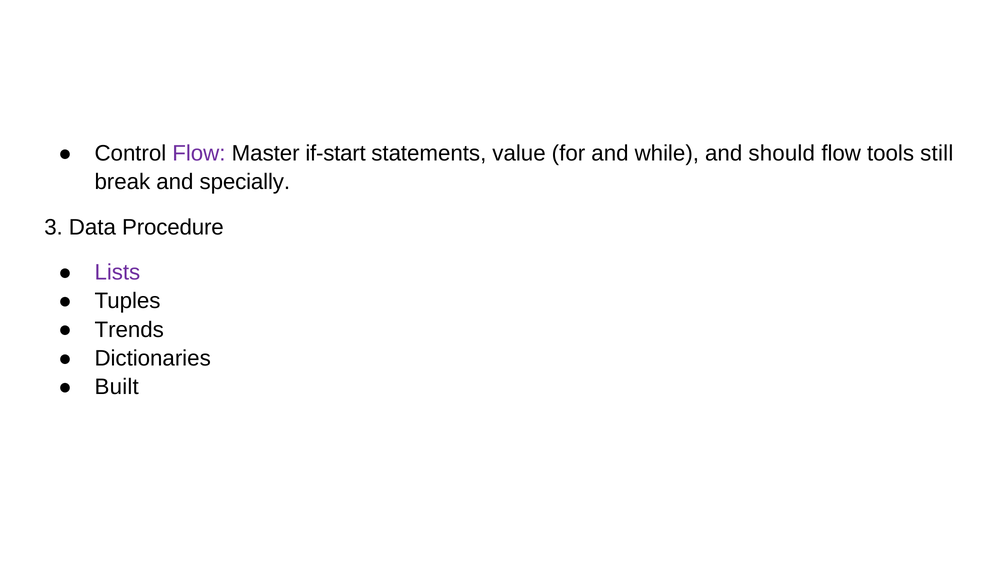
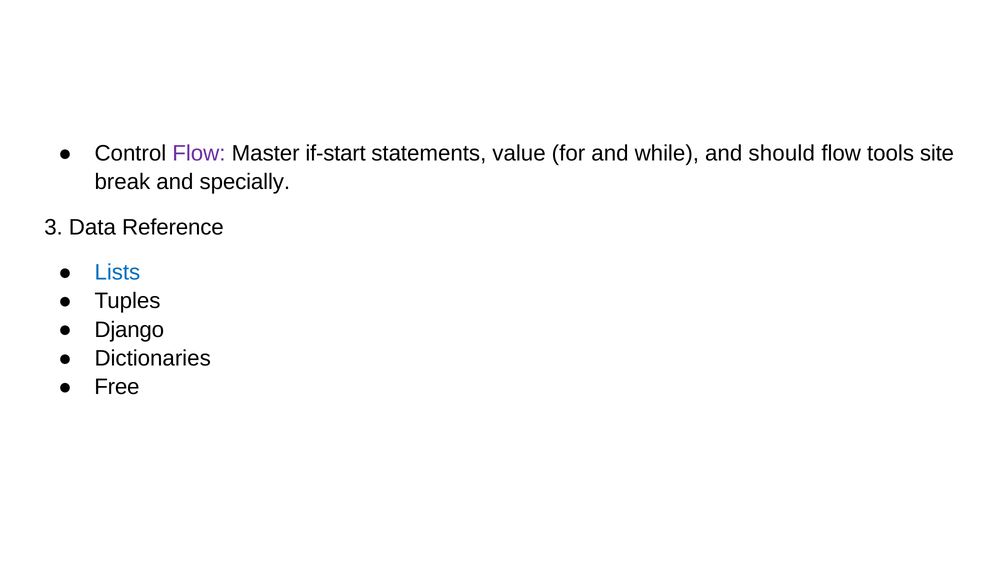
still: still -> site
Procedure: Procedure -> Reference
Lists colour: purple -> blue
Trends: Trends -> Django
Built: Built -> Free
